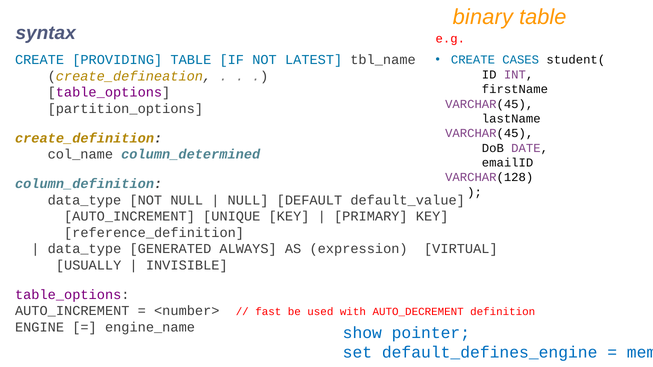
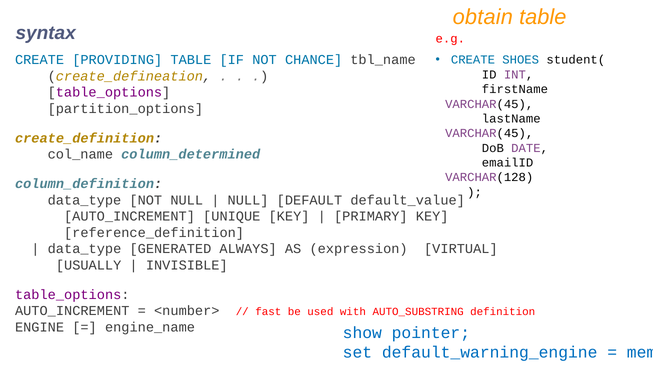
binary: binary -> obtain
CASES: CASES -> SHOES
LATEST: LATEST -> CHANCE
AUTO_DECREMENT: AUTO_DECREMENT -> AUTO_SUBSTRING
default_defines_engine: default_defines_engine -> default_warning_engine
